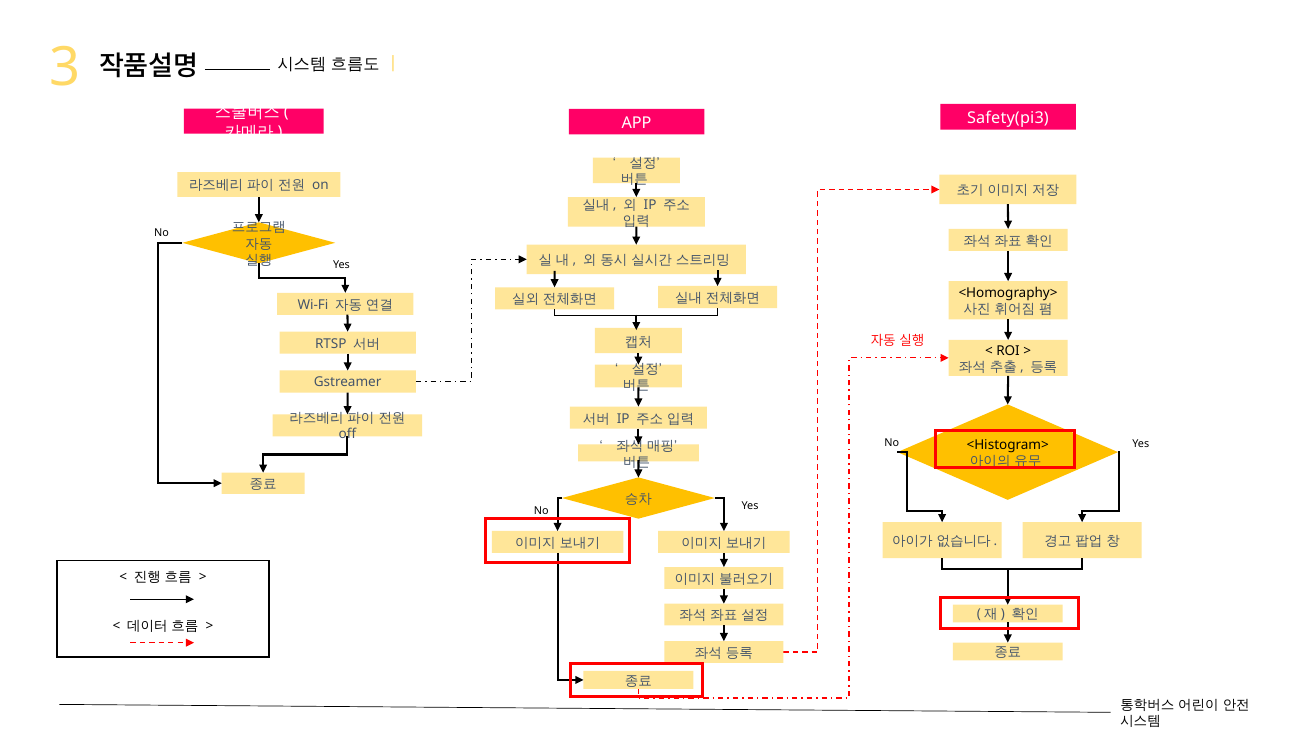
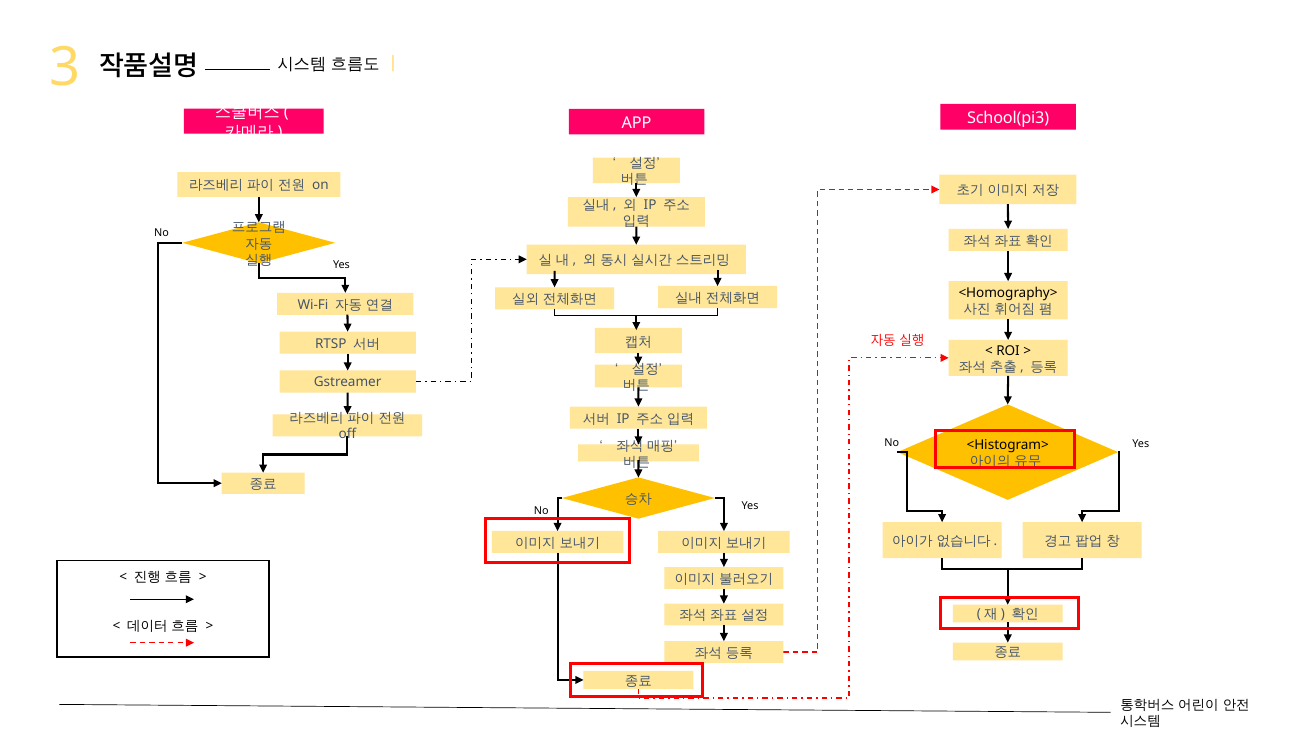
Safety(pi3: Safety(pi3 -> School(pi3
